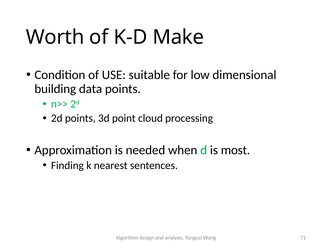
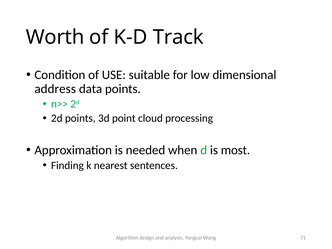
Make: Make -> Track
building: building -> address
